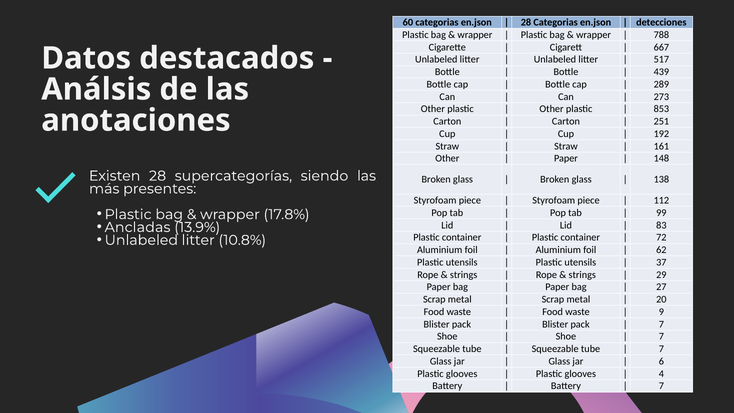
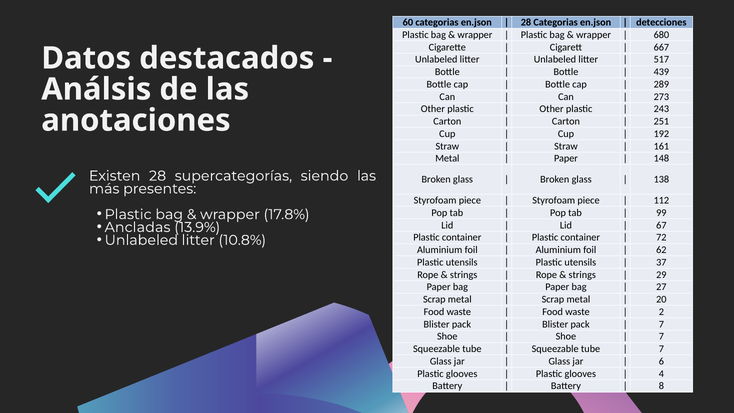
788: 788 -> 680
853: 853 -> 243
Other at (447, 159): Other -> Metal
83: 83 -> 67
9: 9 -> 2
7 at (661, 386): 7 -> 8
